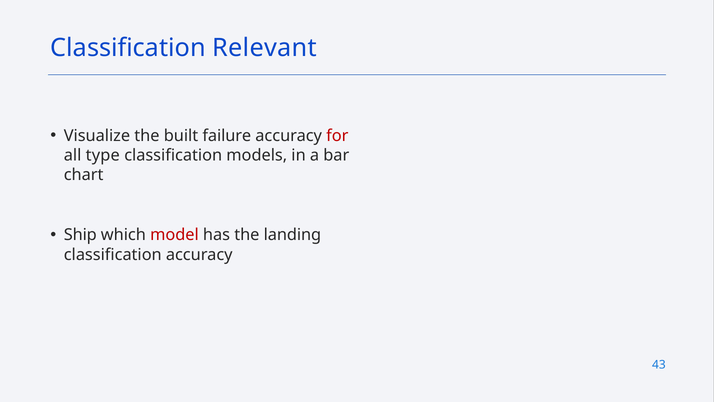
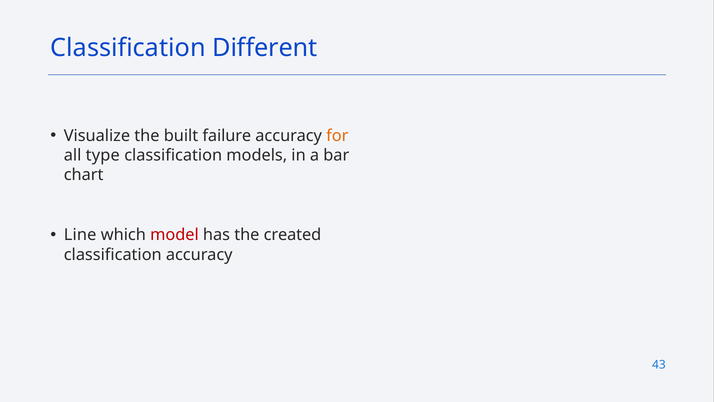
Relevant: Relevant -> Different
for colour: red -> orange
Ship: Ship -> Line
landing: landing -> created
